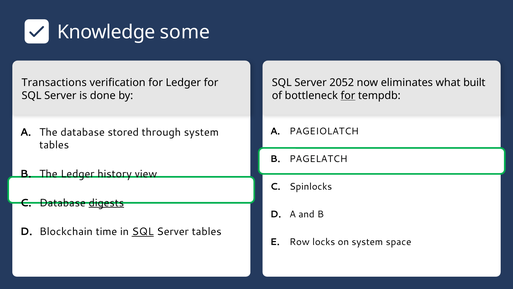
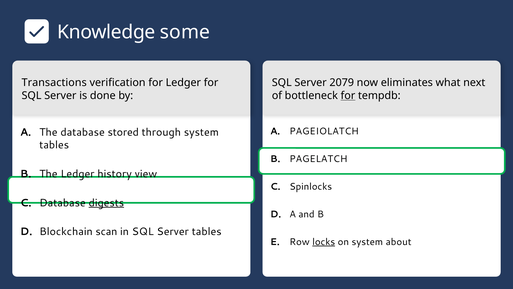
2052: 2052 -> 2079
built: built -> next
time: time -> scan
SQL at (143, 231) underline: present -> none
locks underline: none -> present
space: space -> about
